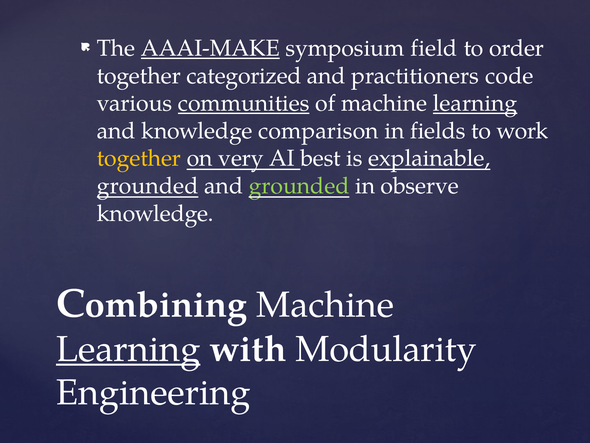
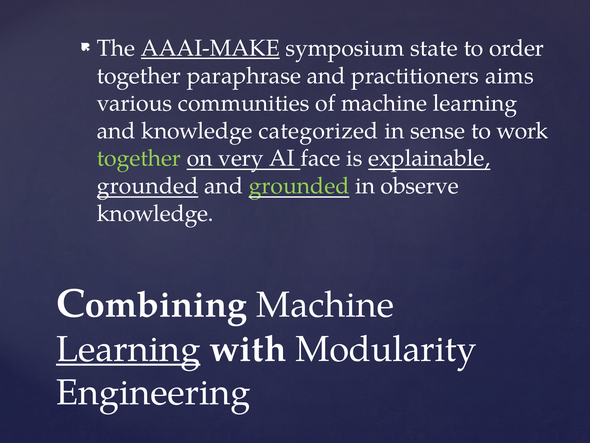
field: field -> state
categorized: categorized -> paraphrase
code: code -> aims
communities underline: present -> none
learning at (475, 103) underline: present -> none
comparison: comparison -> categorized
fields: fields -> sense
together at (139, 158) colour: yellow -> light green
best: best -> face
